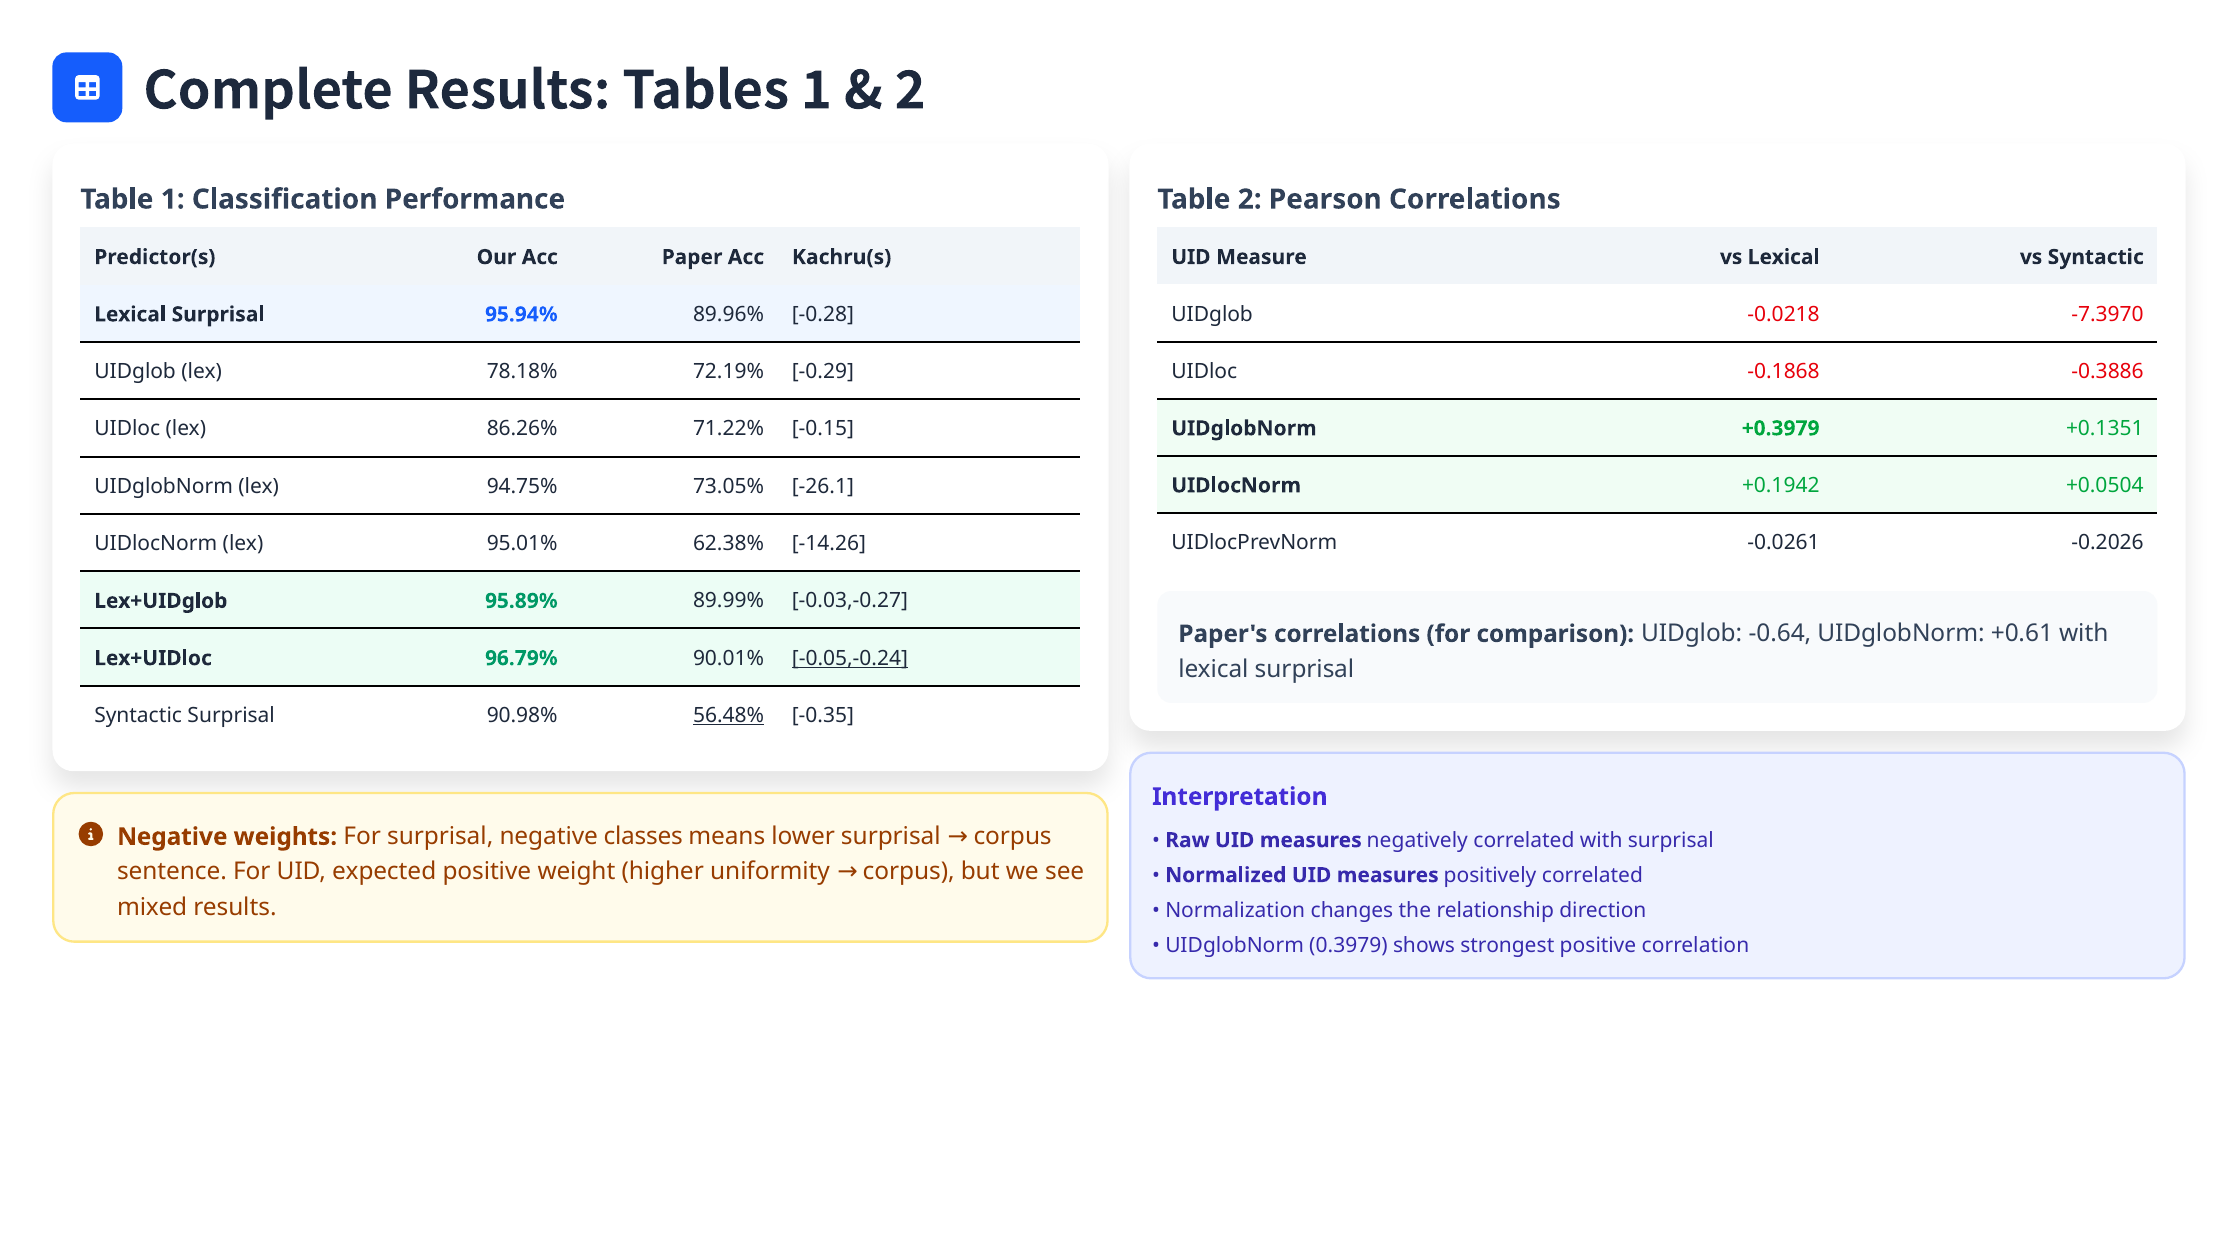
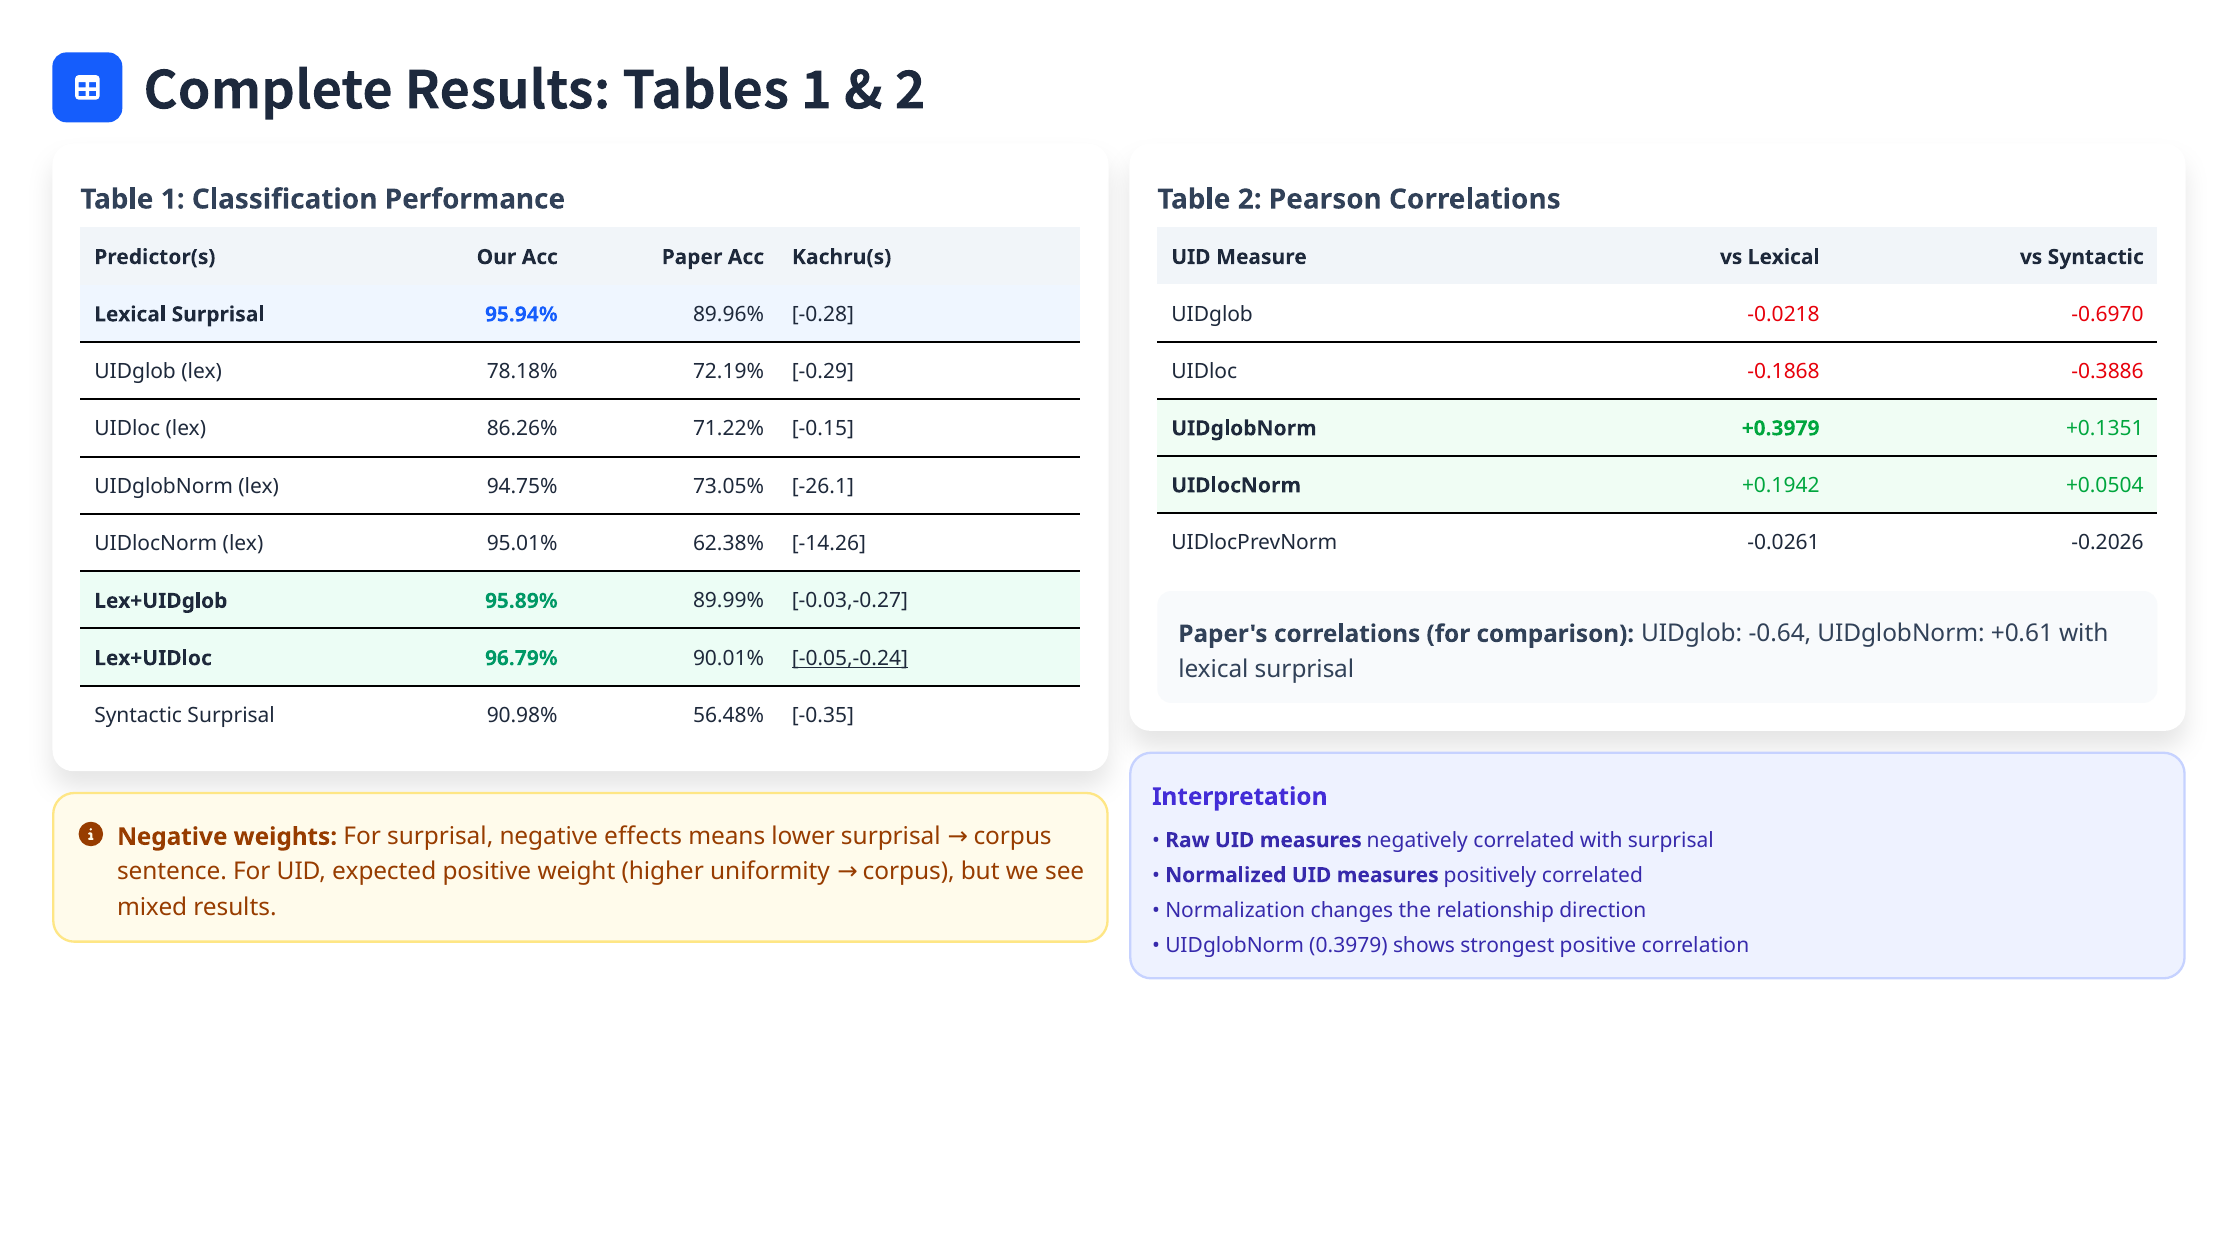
-7.3970: -7.3970 -> -0.6970
56.48% underline: present -> none
classes: classes -> effects
